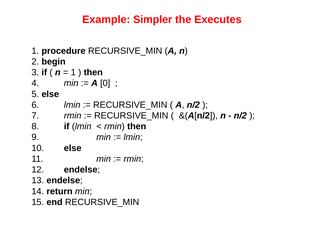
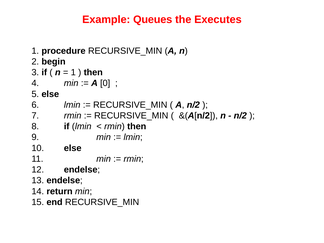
Simpler: Simpler -> Queues
